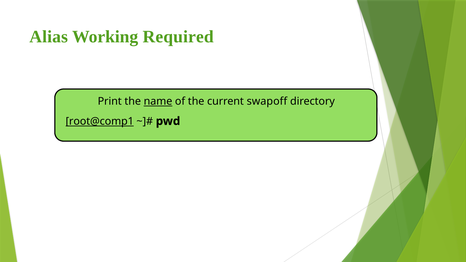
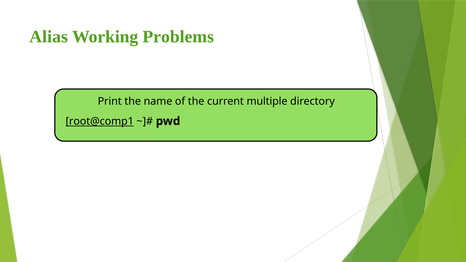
Required: Required -> Problems
name underline: present -> none
swapoff: swapoff -> multiple
